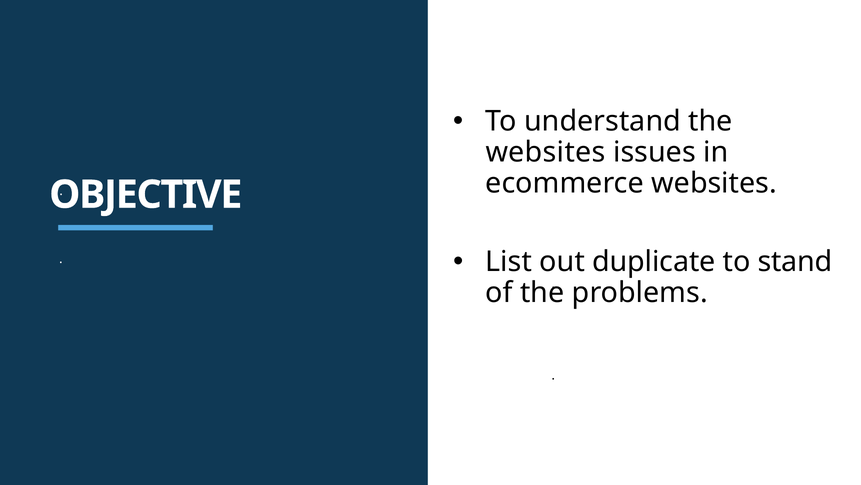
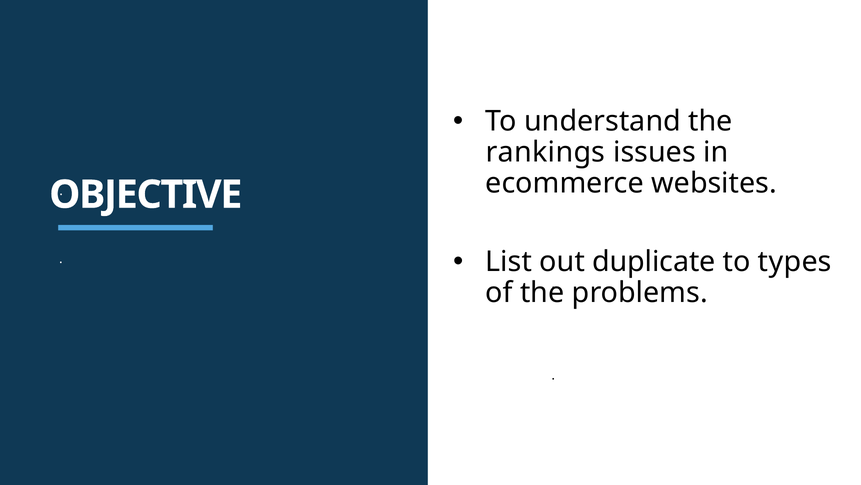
websites at (545, 152): websites -> rankings
stand: stand -> types
